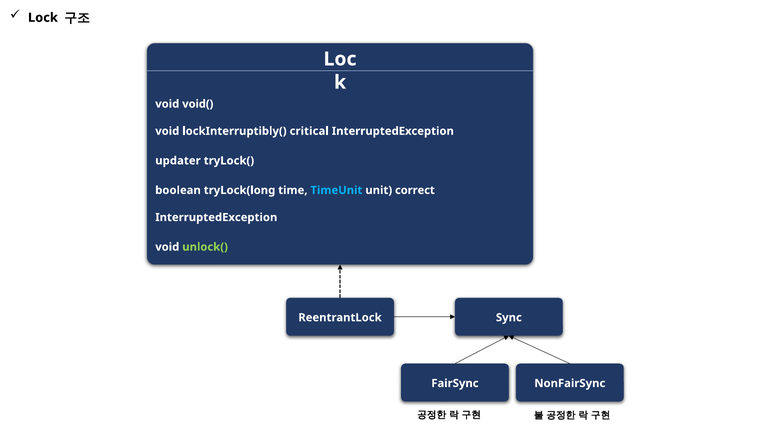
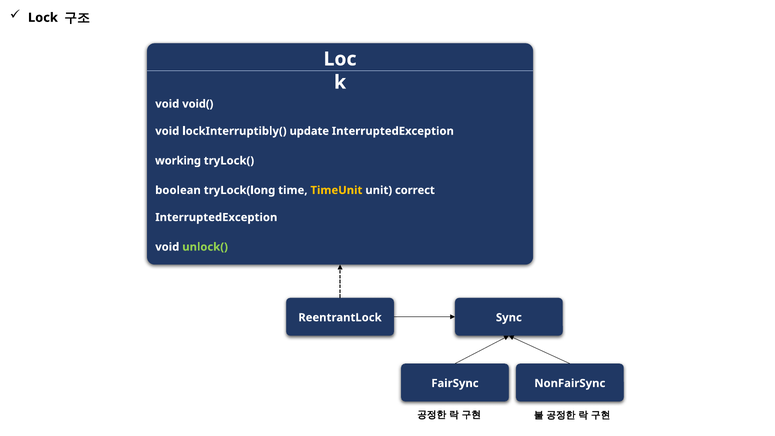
critical: critical -> update
updater: updater -> working
TimeUnit colour: light blue -> yellow
